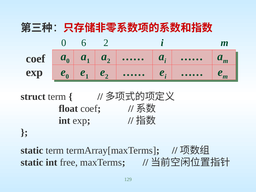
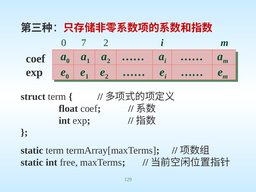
6: 6 -> 7
